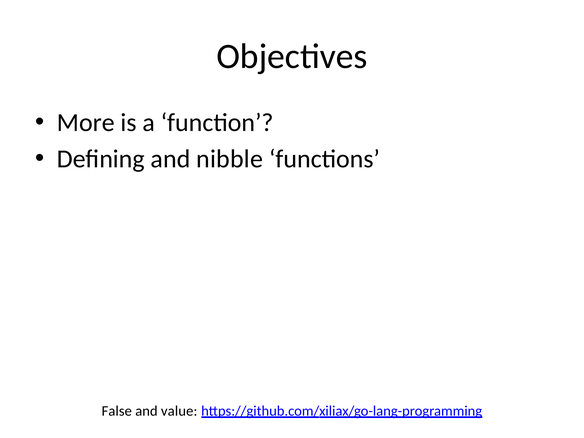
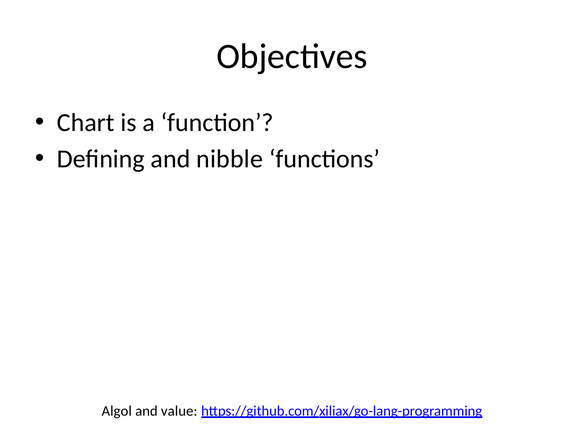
More: More -> Chart
False: False -> Algol
